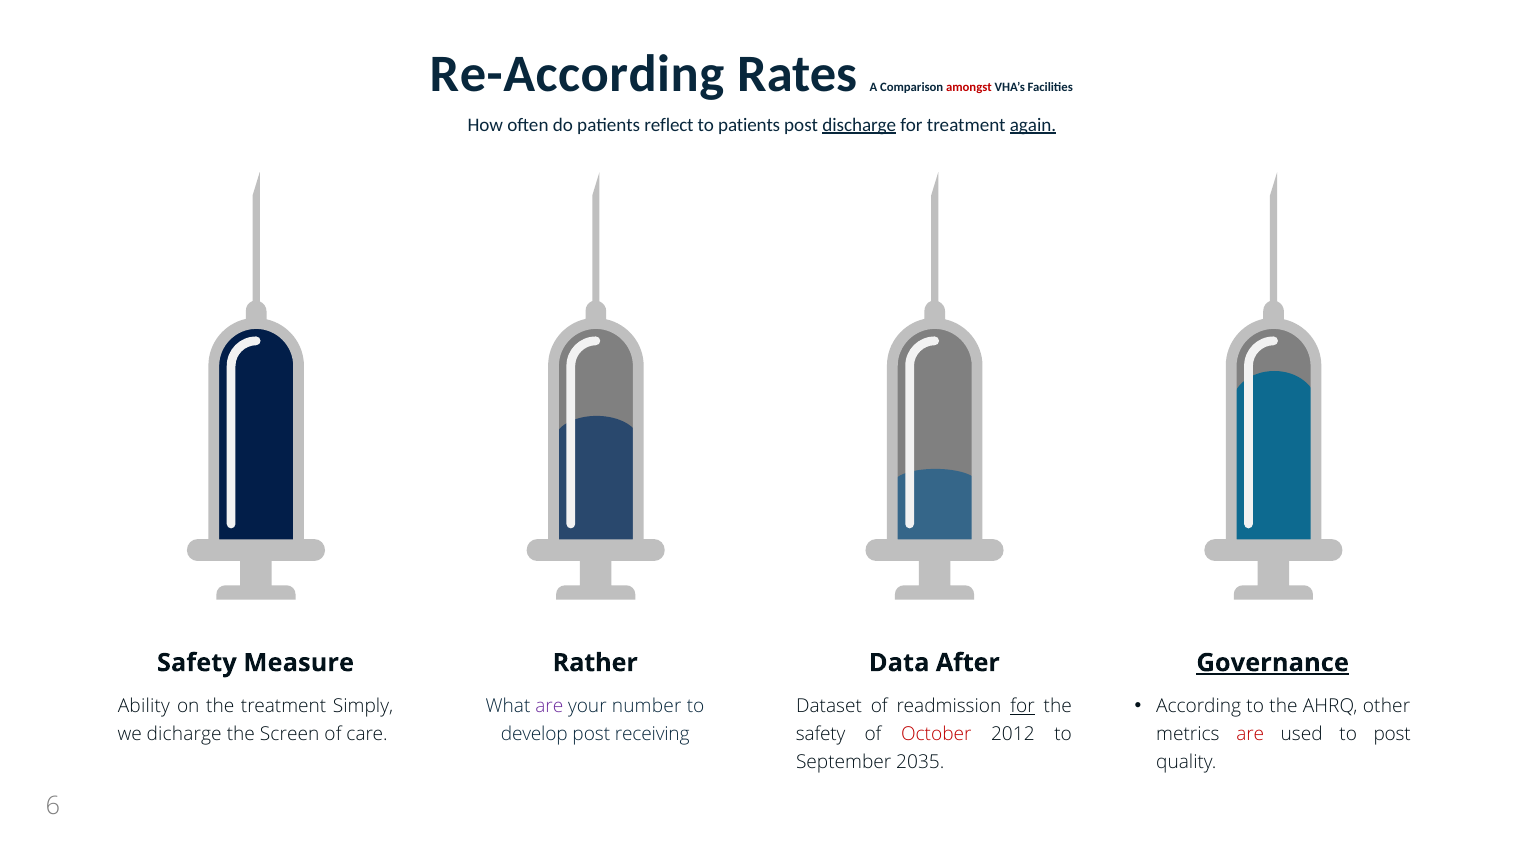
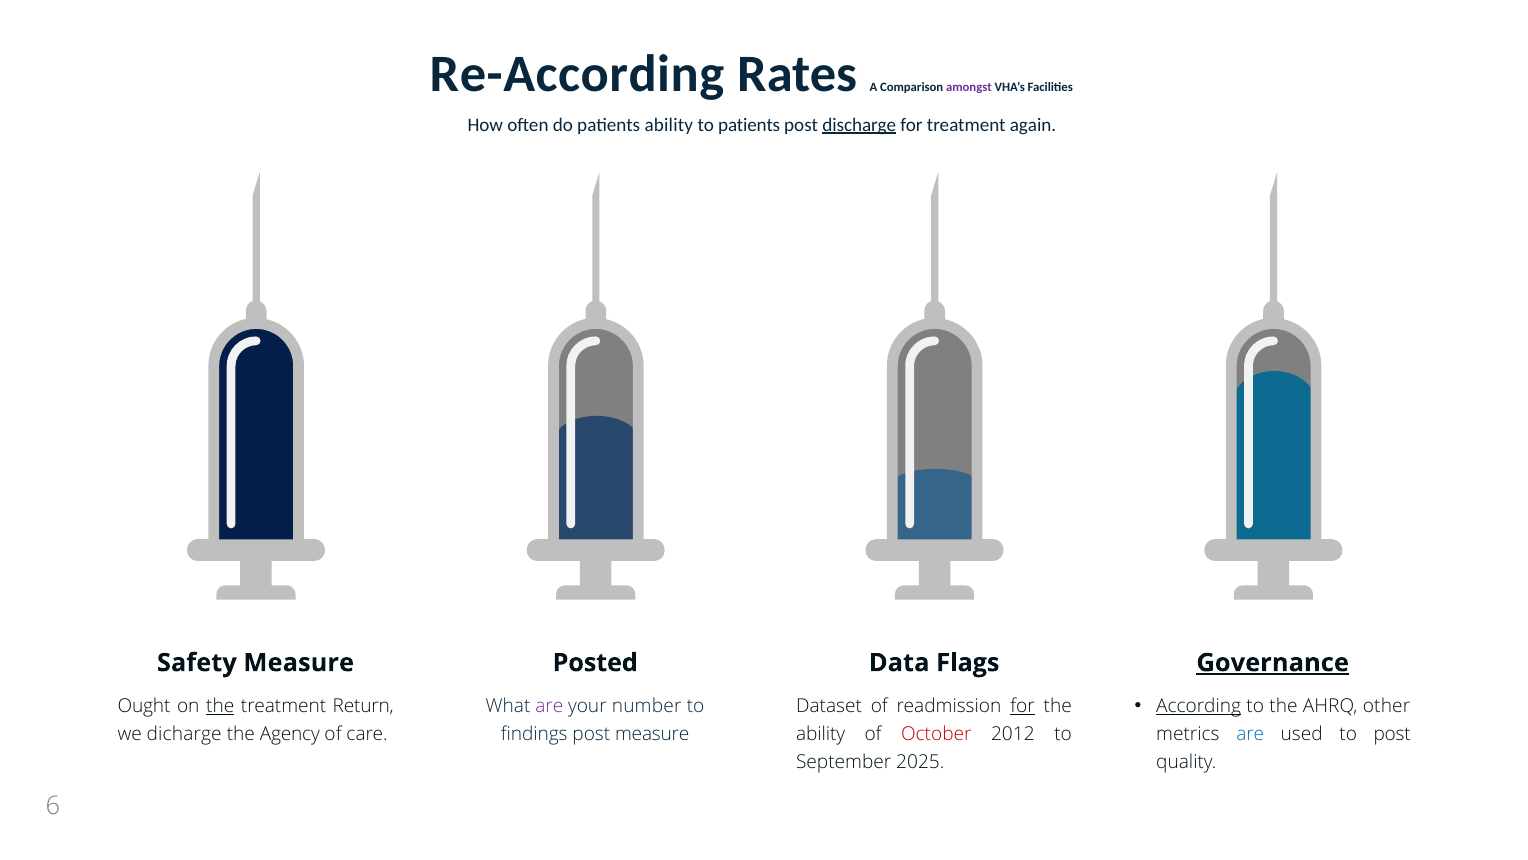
amongst colour: red -> purple
patients reflect: reflect -> ability
again underline: present -> none
Rather: Rather -> Posted
After: After -> Flags
According underline: none -> present
Ability: Ability -> Ought
the at (220, 706) underline: none -> present
Simply: Simply -> Return
Screen: Screen -> Agency
develop: develop -> findings
post receiving: receiving -> measure
safety at (821, 734): safety -> ability
are at (1250, 734) colour: red -> blue
2035: 2035 -> 2025
